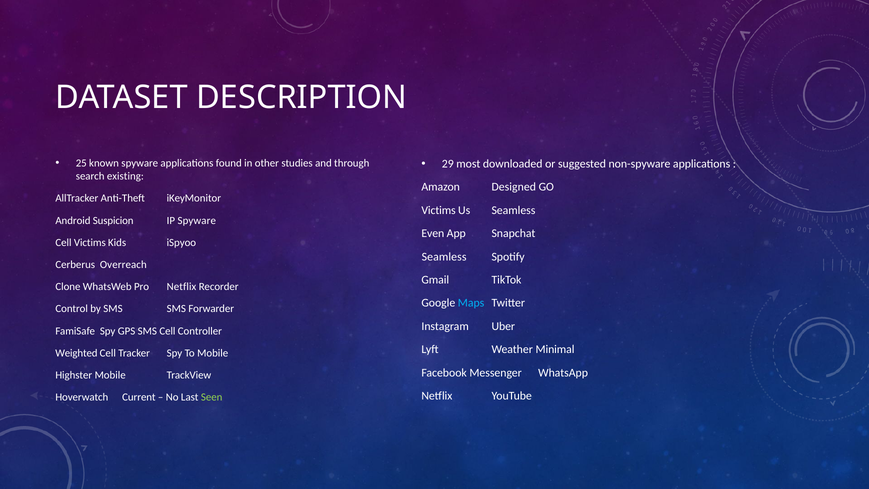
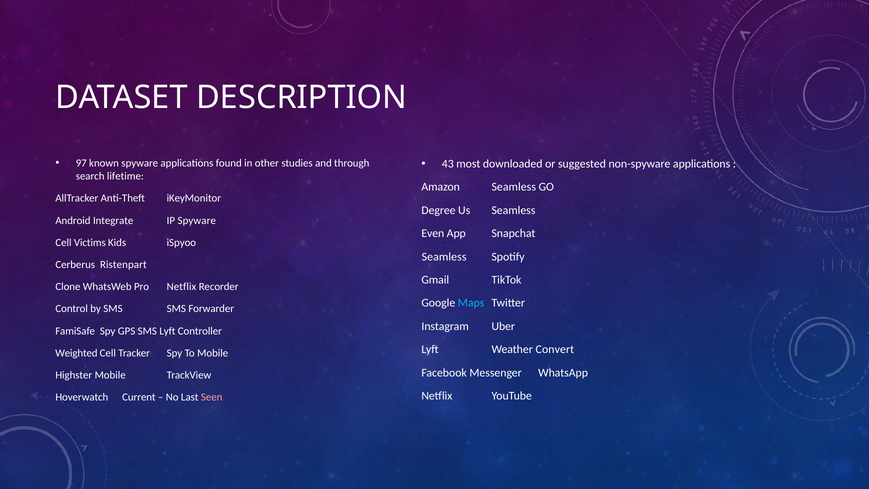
25: 25 -> 97
29: 29 -> 43
existing: existing -> lifetime
Amazon Designed: Designed -> Seamless
Victims at (439, 210): Victims -> Degree
Suspicion: Suspicion -> Integrate
Overreach: Overreach -> Ristenpart
SMS Cell: Cell -> Lyft
Minimal: Minimal -> Convert
Seen colour: light green -> pink
